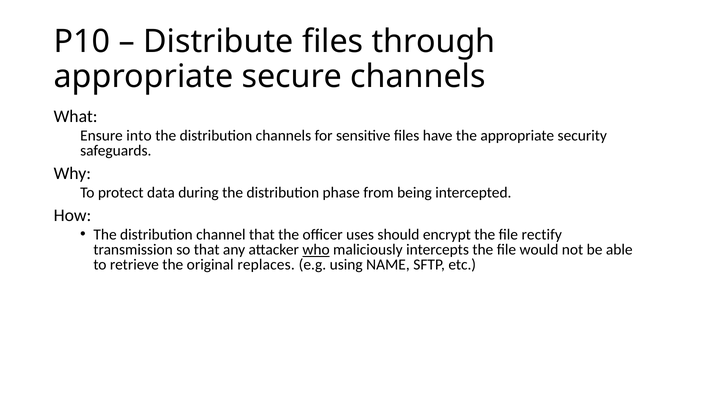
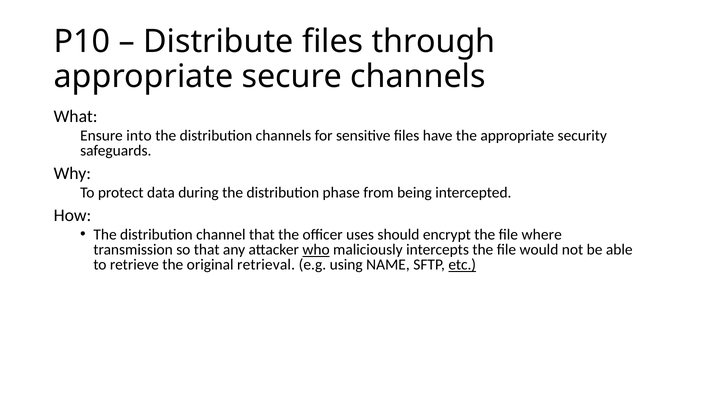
rectify: rectify -> where
replaces: replaces -> retrieval
etc underline: none -> present
